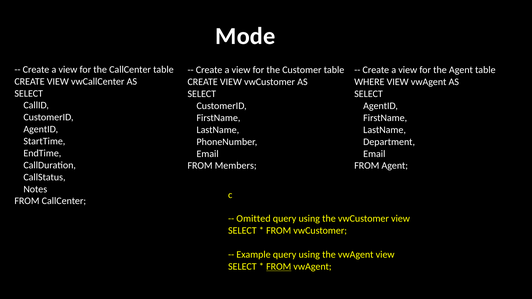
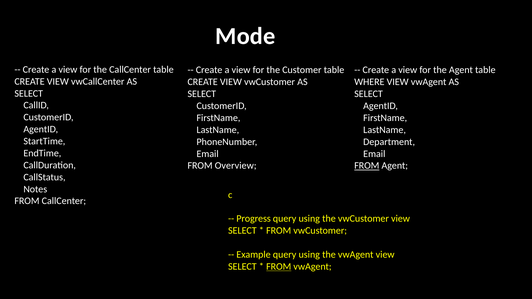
Members: Members -> Overview
FROM at (367, 166) underline: none -> present
Omitted: Omitted -> Progress
